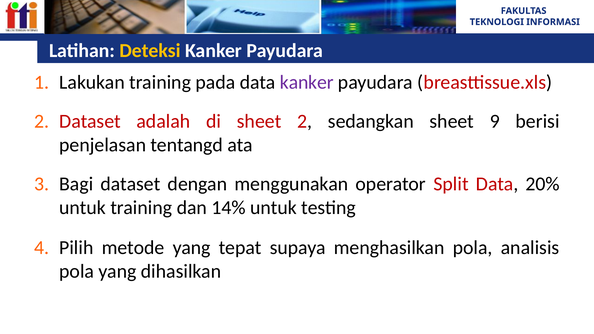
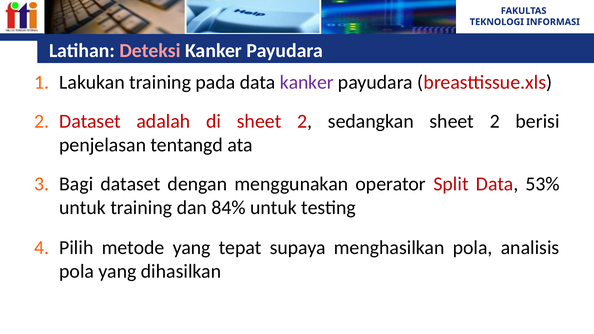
Deteksi colour: yellow -> pink
sedangkan sheet 9: 9 -> 2
20%: 20% -> 53%
14%: 14% -> 84%
